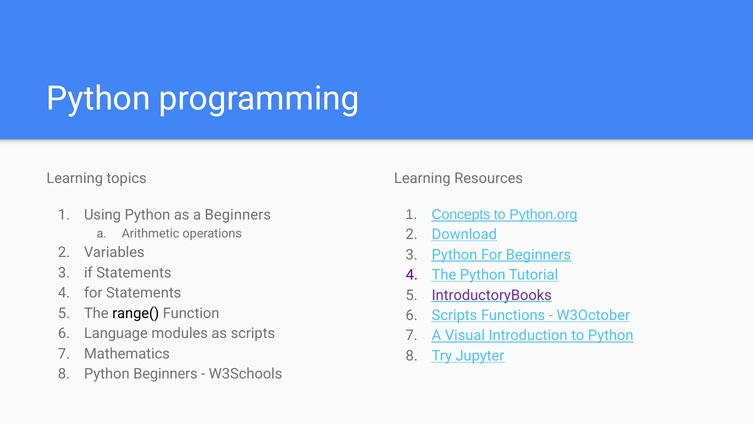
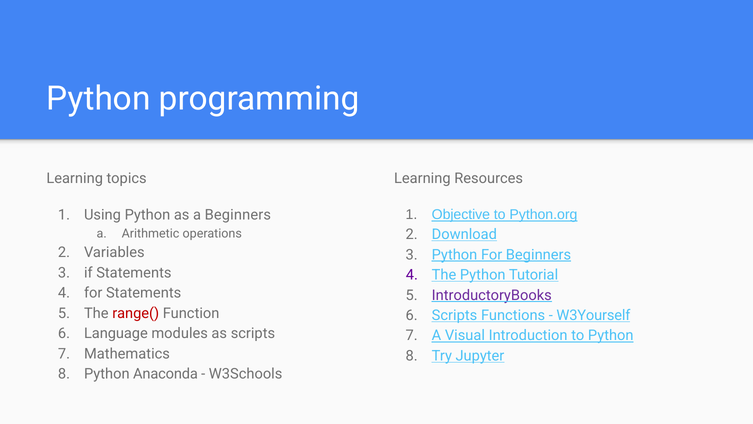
Concepts: Concepts -> Objective
range( colour: black -> red
W3October: W3October -> W3Yourself
Python Beginners: Beginners -> Anaconda
